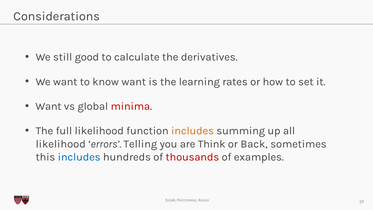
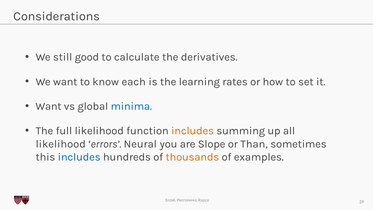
know want: want -> each
minima colour: red -> blue
Telling: Telling -> Neural
Think: Think -> Slope
Back: Back -> Than
thousands colour: red -> orange
